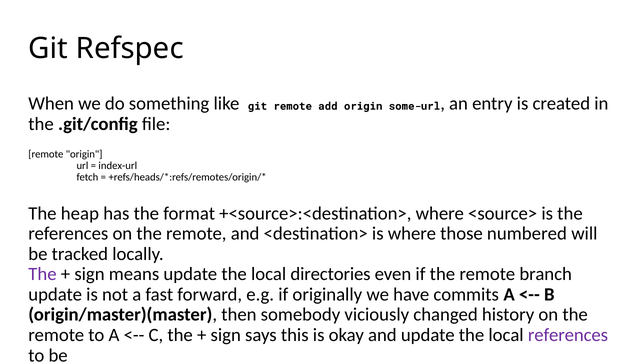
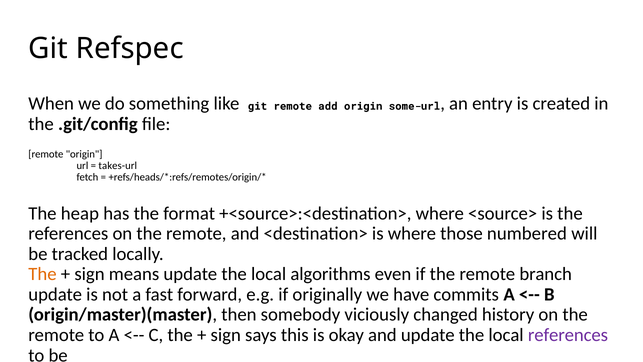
index-url: index-url -> takes-url
The at (42, 274) colour: purple -> orange
directories: directories -> algorithms
